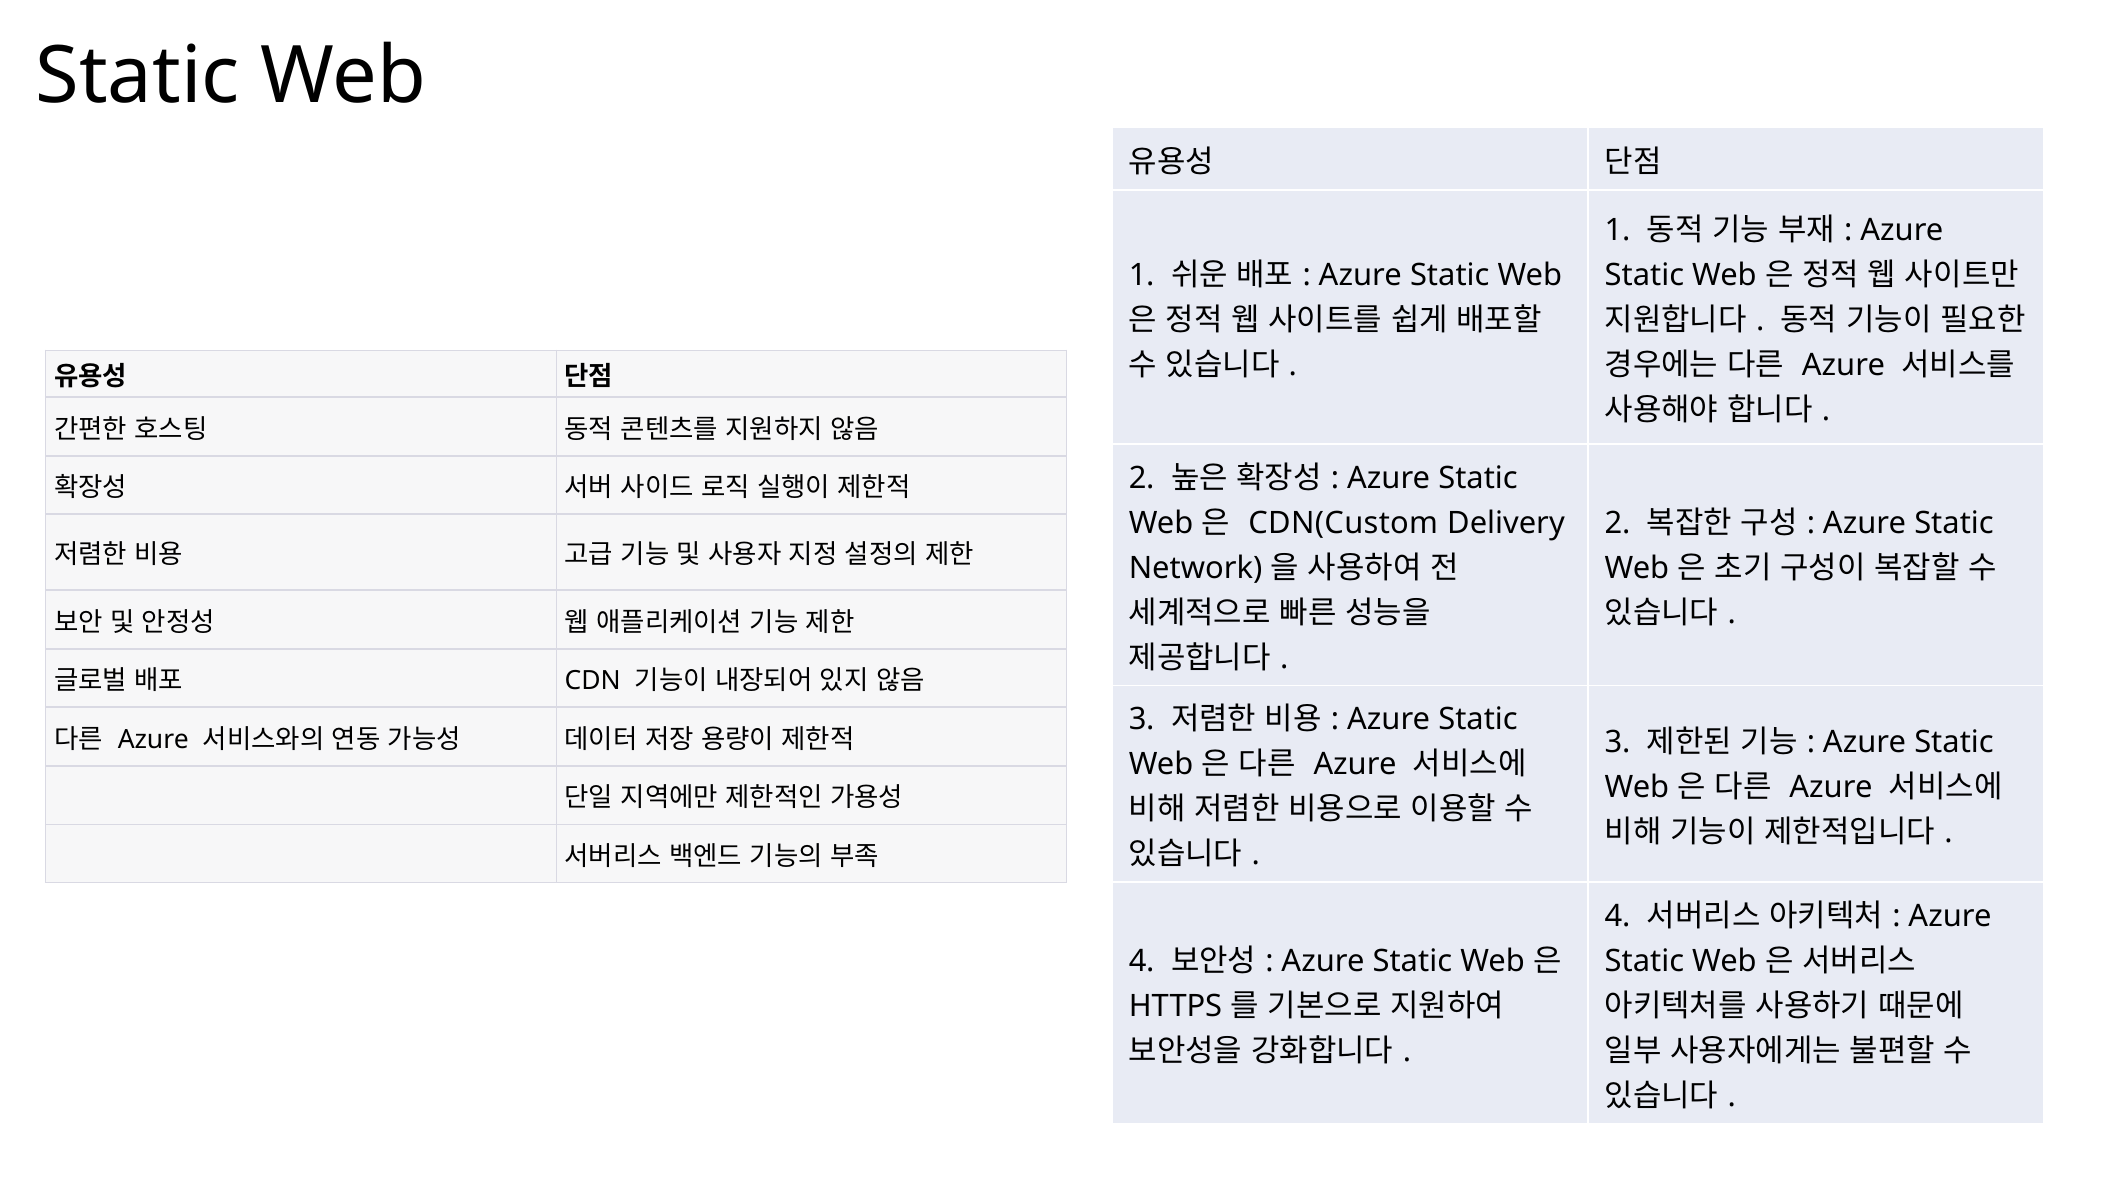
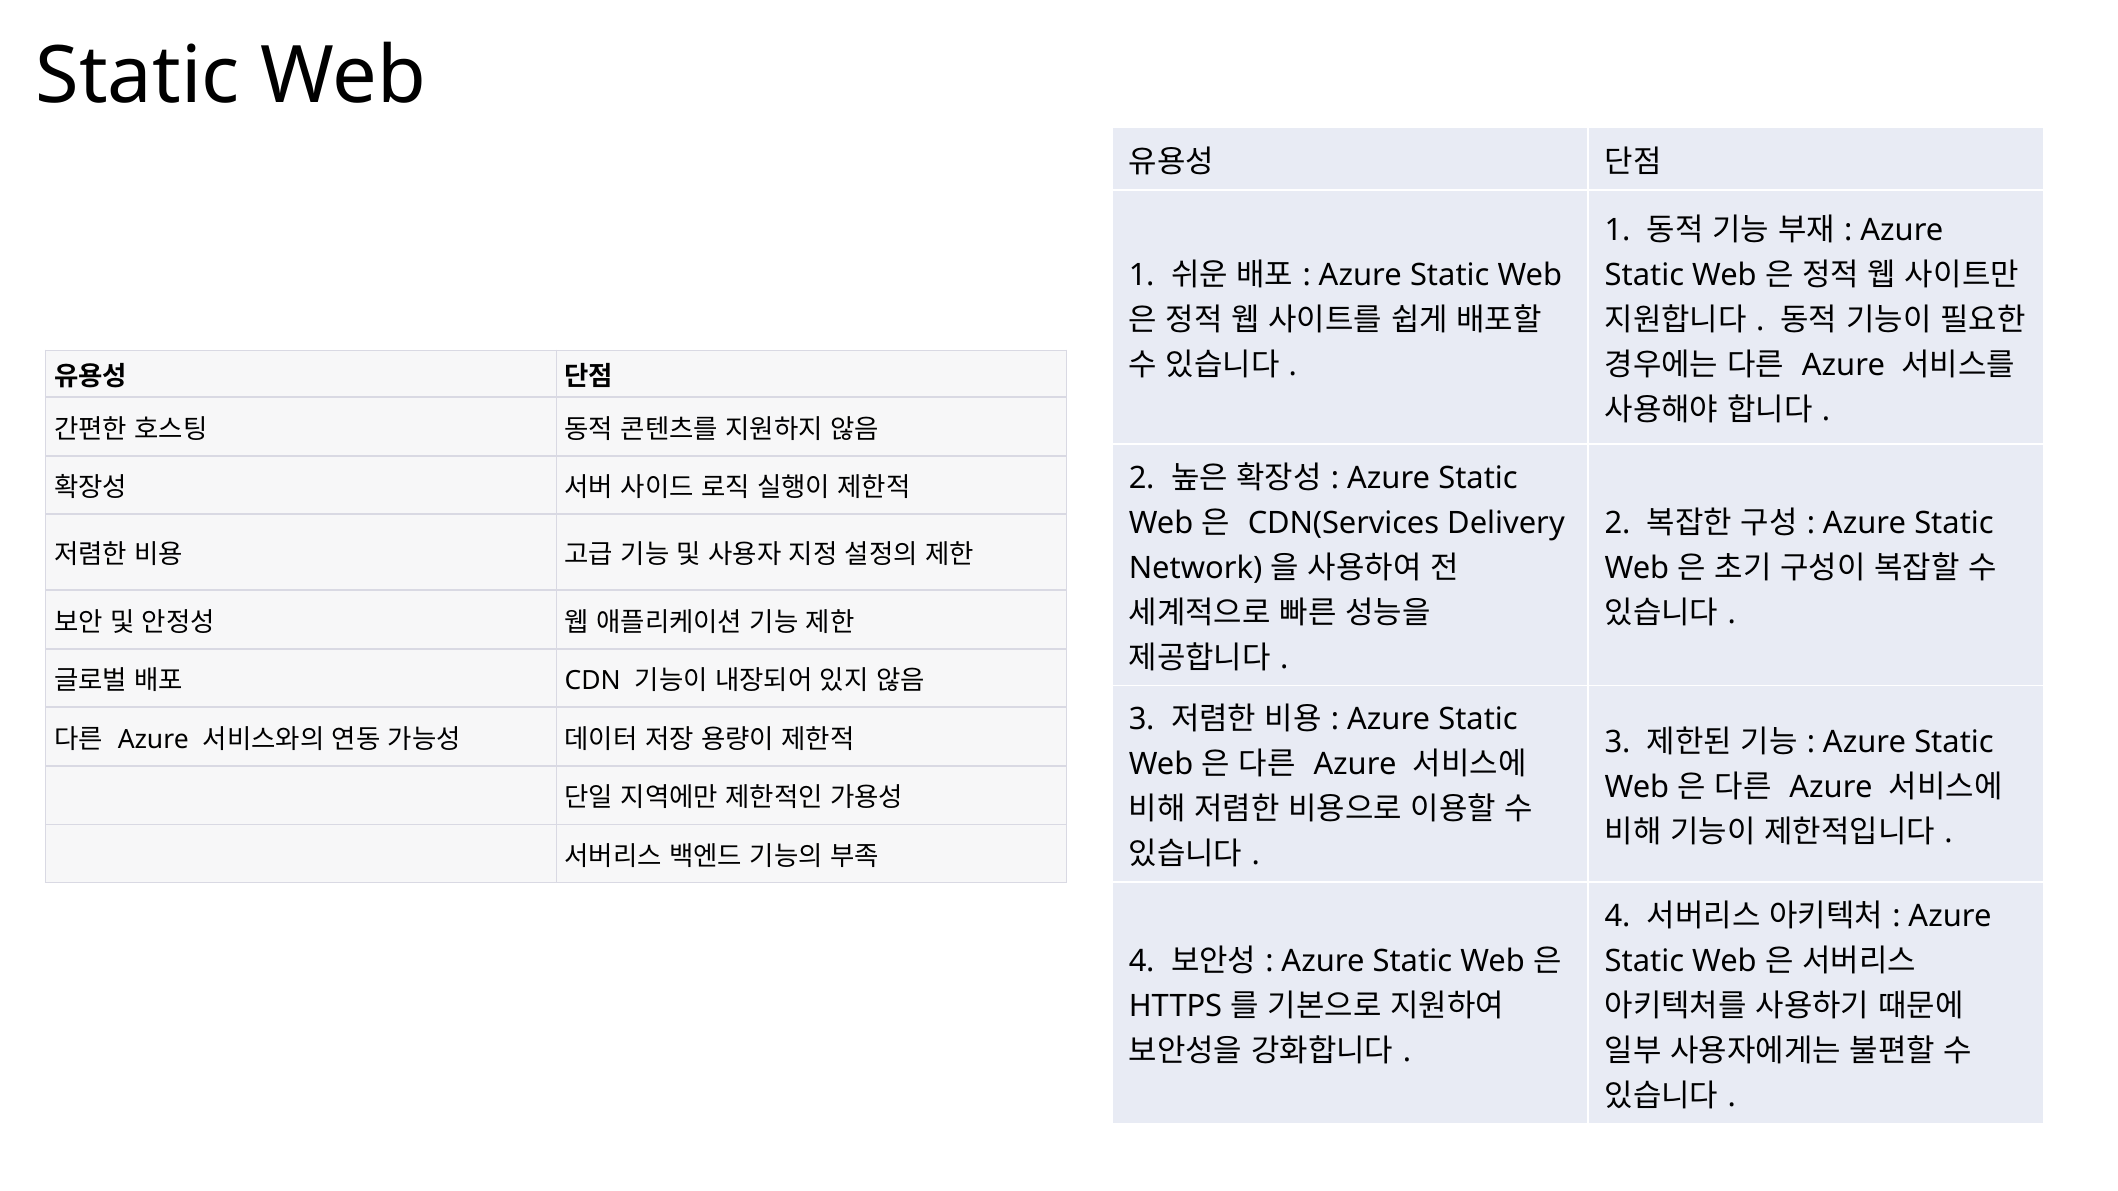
CDN(Custom: CDN(Custom -> CDN(Services
